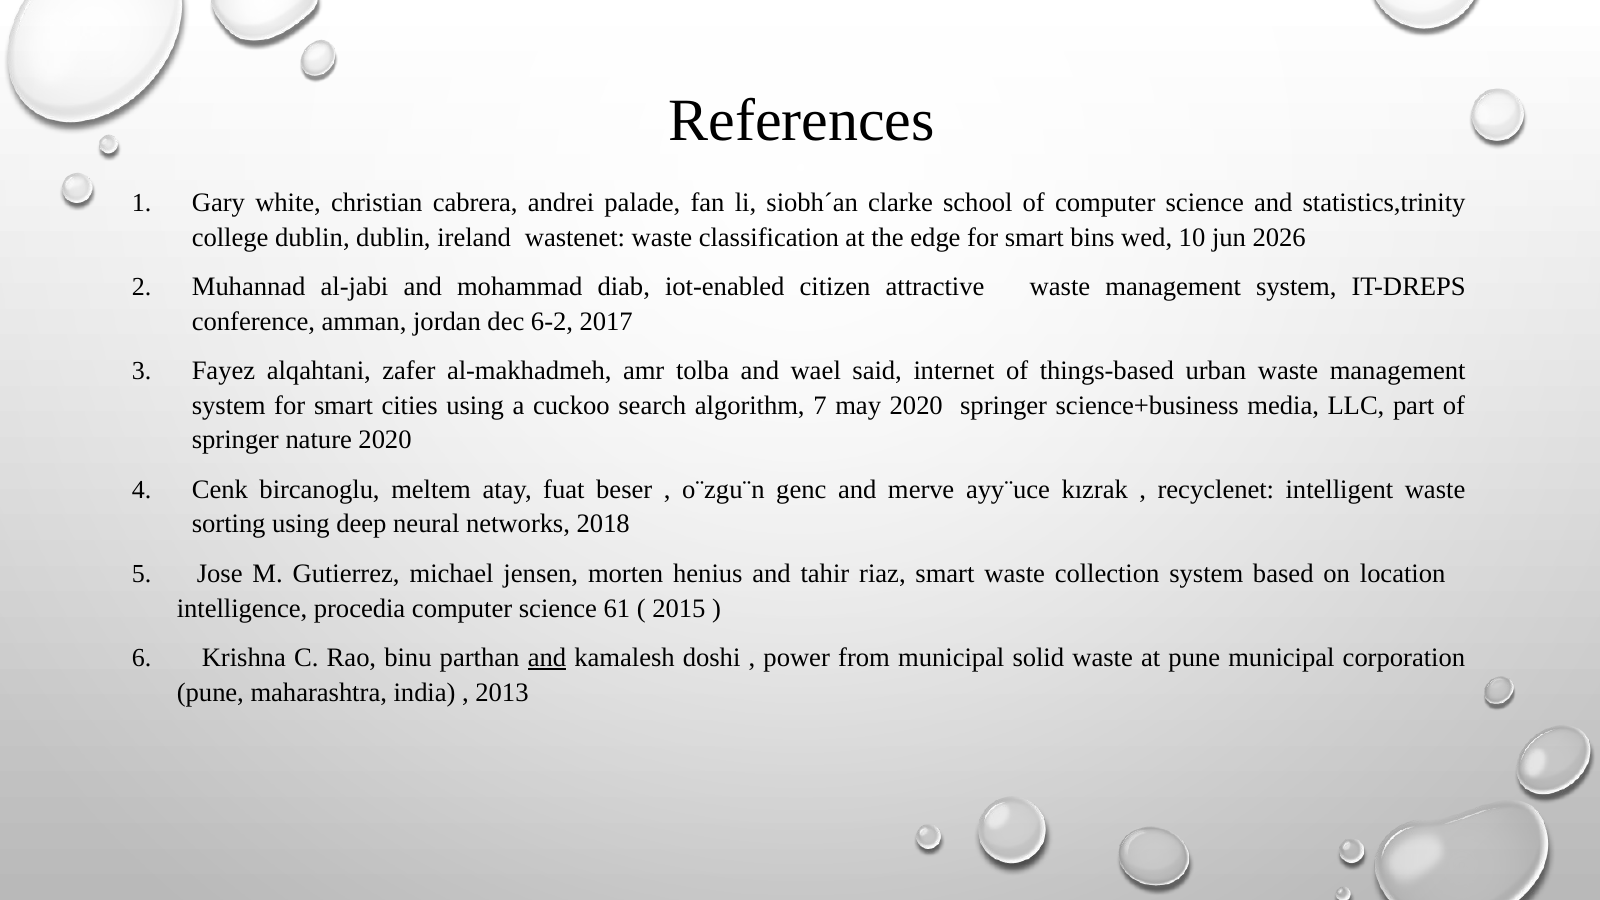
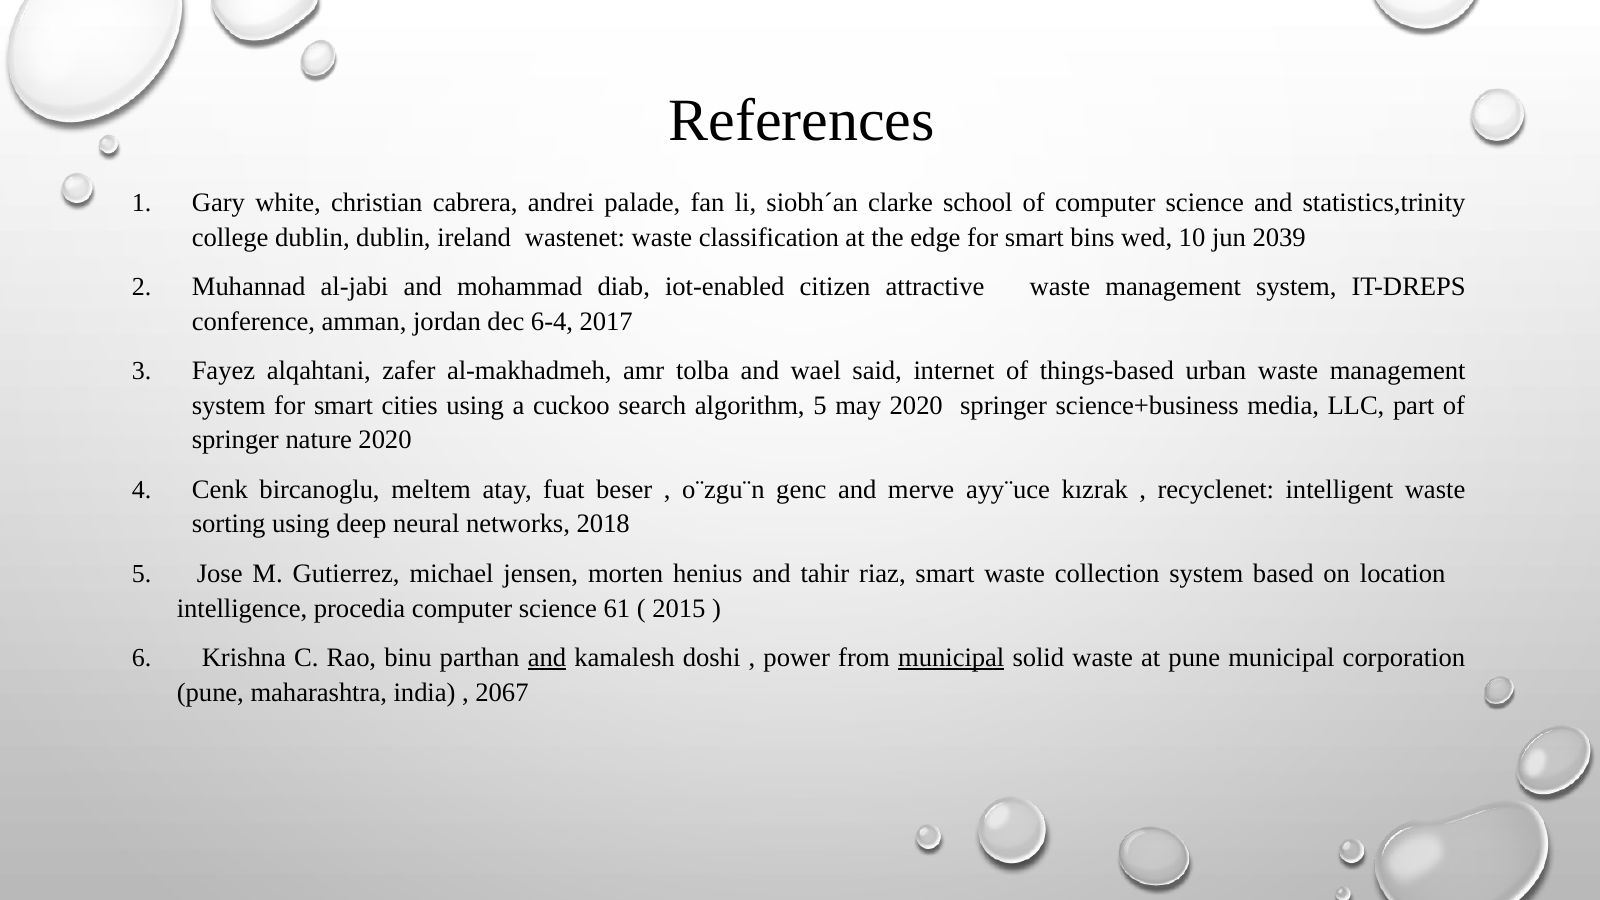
2026: 2026 -> 2039
6-2: 6-2 -> 6-4
algorithm 7: 7 -> 5
municipal at (951, 658) underline: none -> present
2013: 2013 -> 2067
